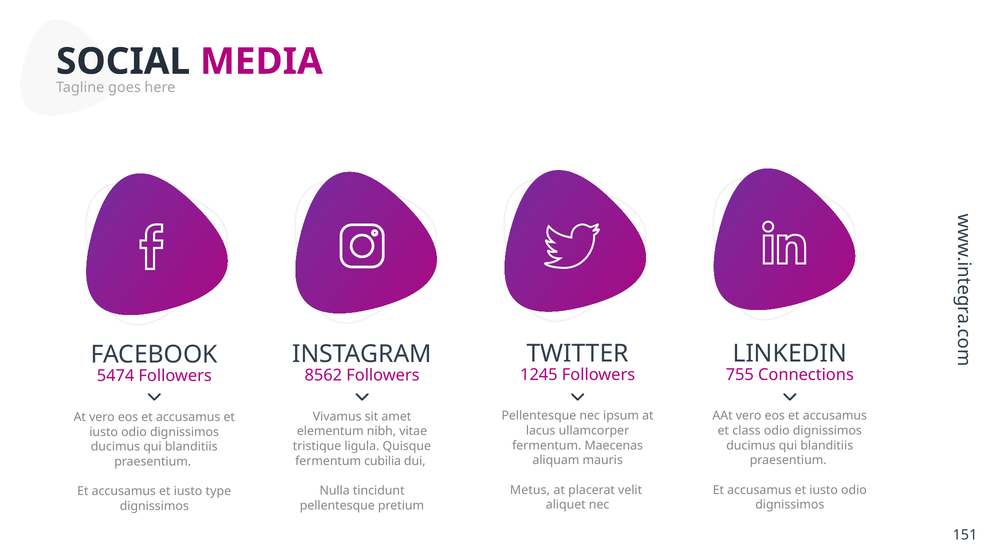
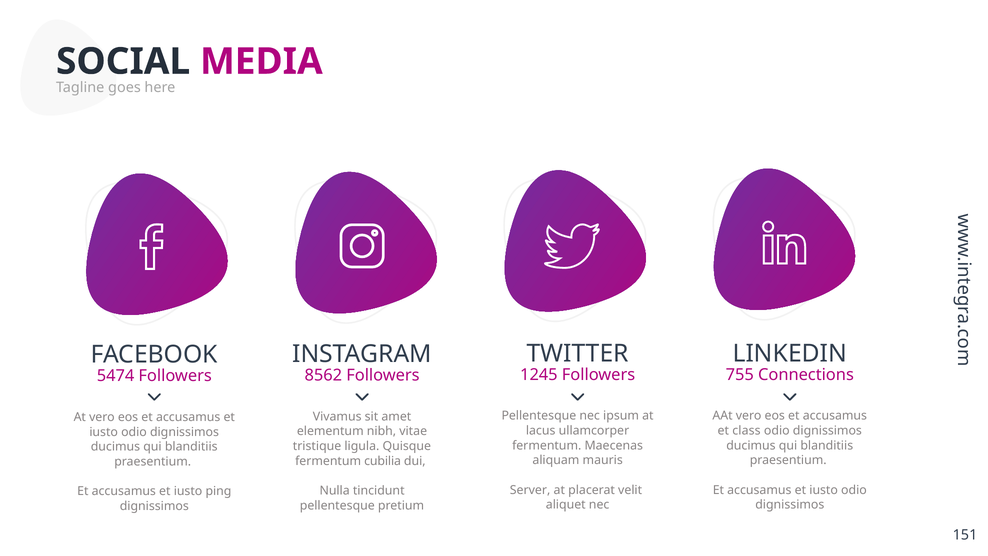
Metus: Metus -> Server
type: type -> ping
